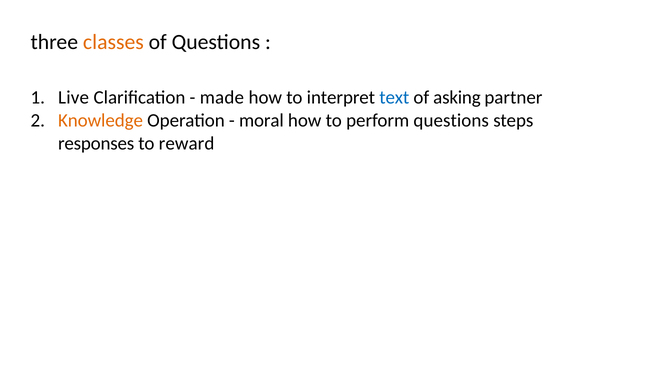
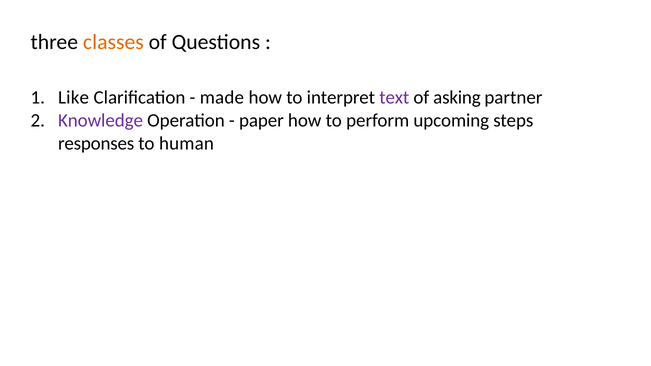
Live: Live -> Like
text colour: blue -> purple
Knowledge colour: orange -> purple
moral: moral -> paper
perform questions: questions -> upcoming
reward: reward -> human
